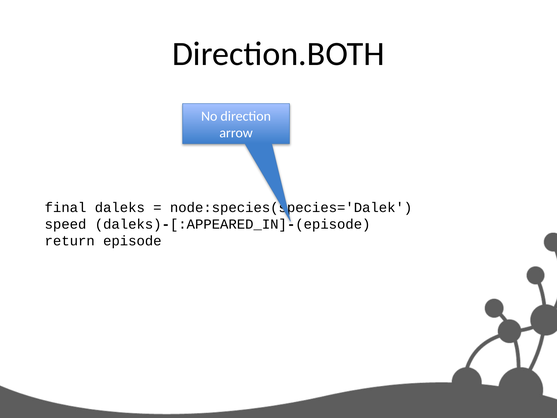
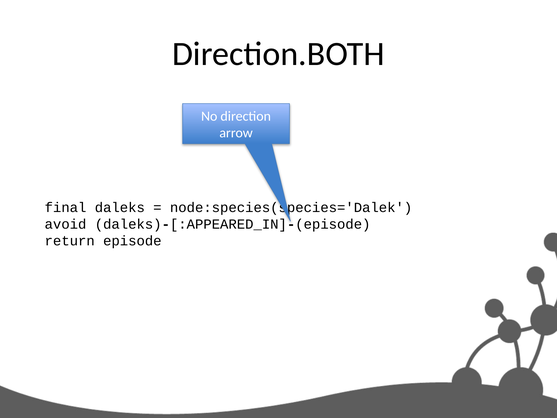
speed: speed -> avoid
